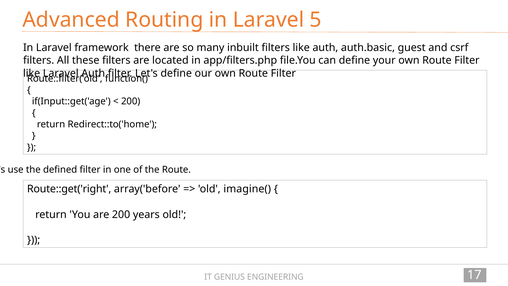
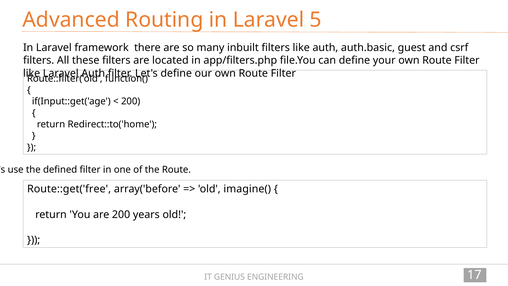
Route::get('right: Route::get('right -> Route::get('free
